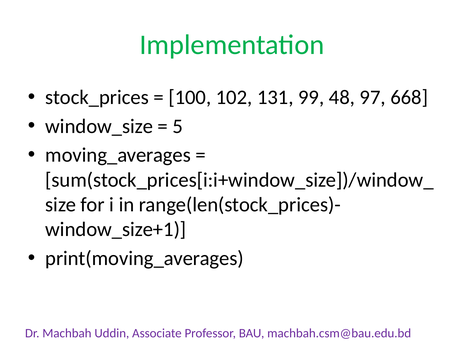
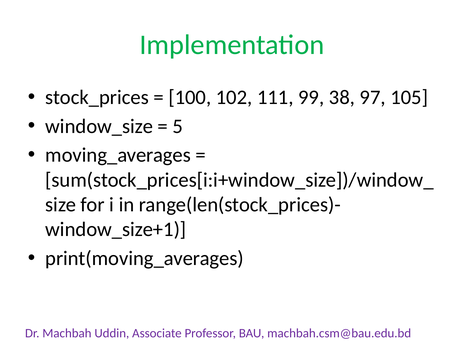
131: 131 -> 111
48: 48 -> 38
668: 668 -> 105
